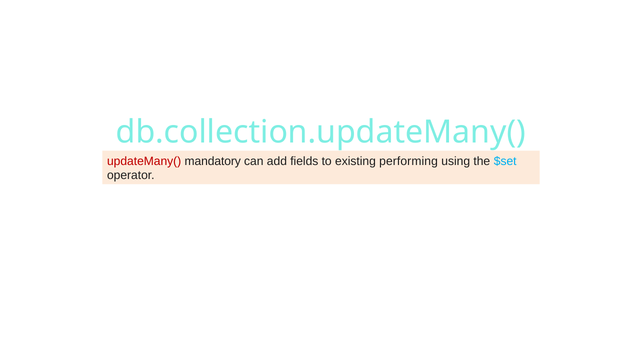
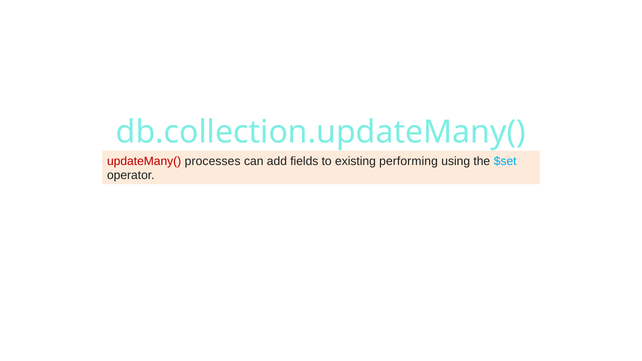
mandatory: mandatory -> processes
